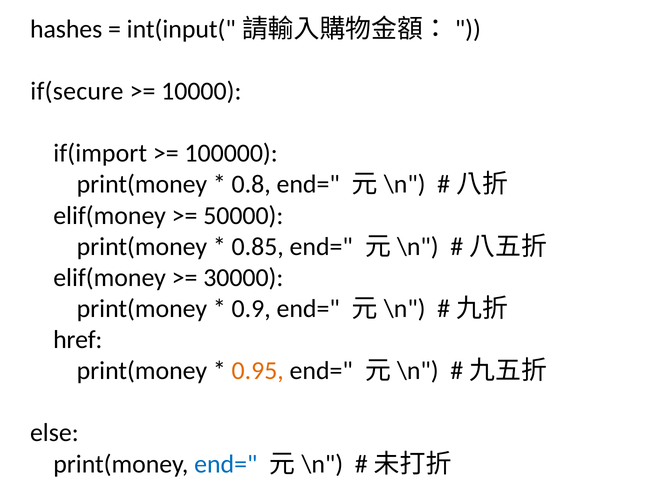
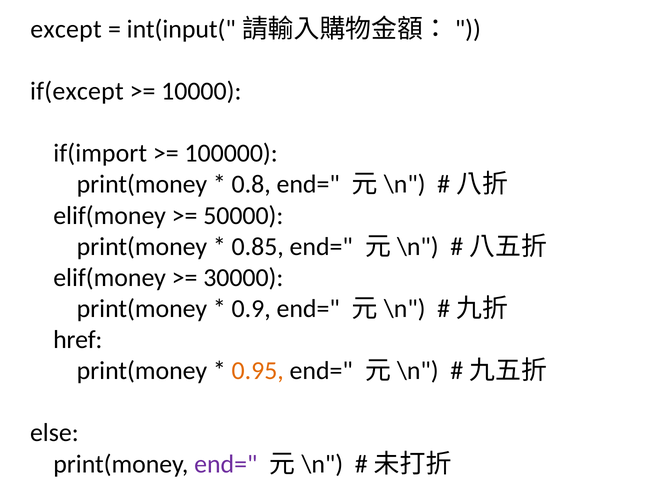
hashes: hashes -> except
if(secure: if(secure -> if(except
end= at (226, 464) colour: blue -> purple
